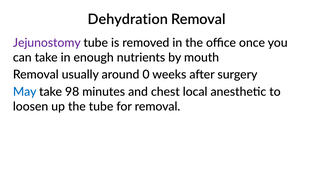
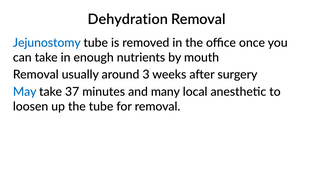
Jejunostomy colour: purple -> blue
0: 0 -> 3
98: 98 -> 37
chest: chest -> many
